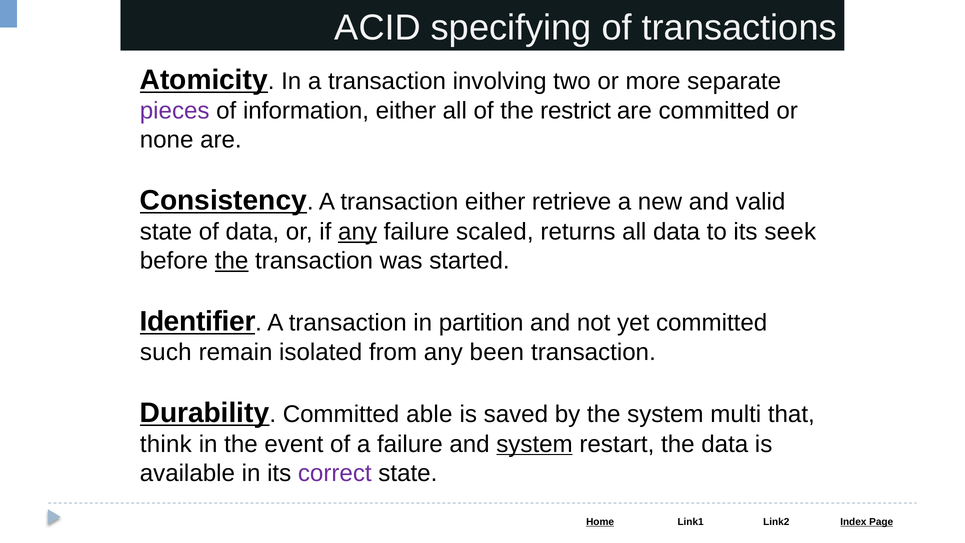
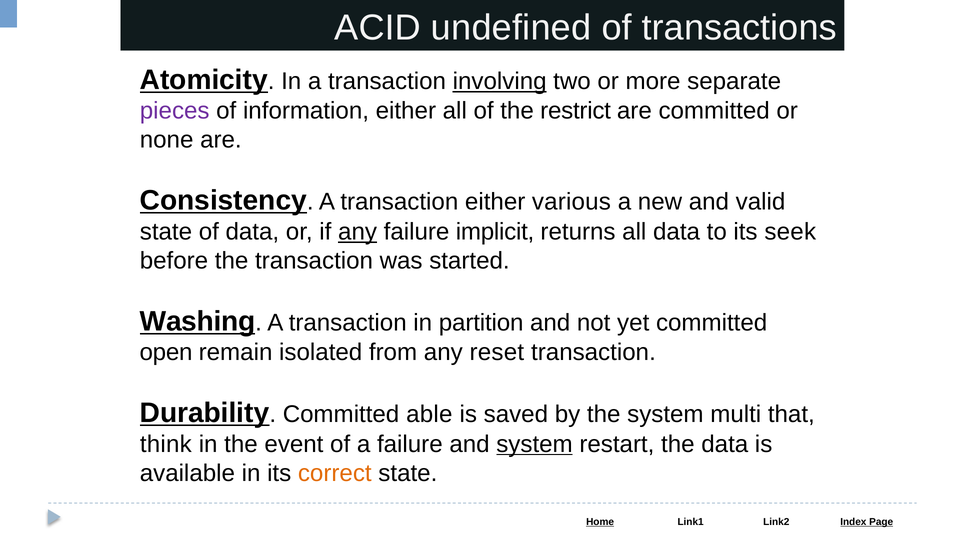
specifying: specifying -> undefined
involving underline: none -> present
retrieve: retrieve -> various
scaled: scaled -> implicit
the at (232, 261) underline: present -> none
Identifier: Identifier -> Washing
such: such -> open
been: been -> reset
correct colour: purple -> orange
